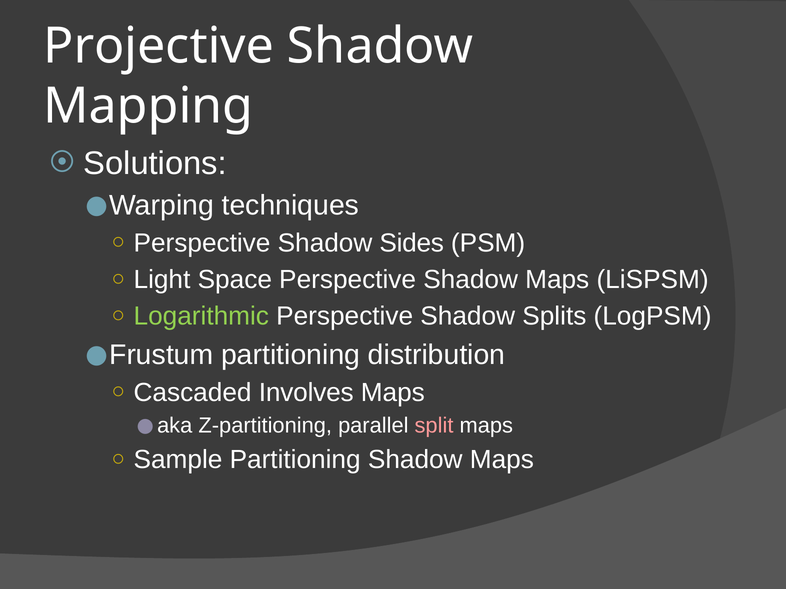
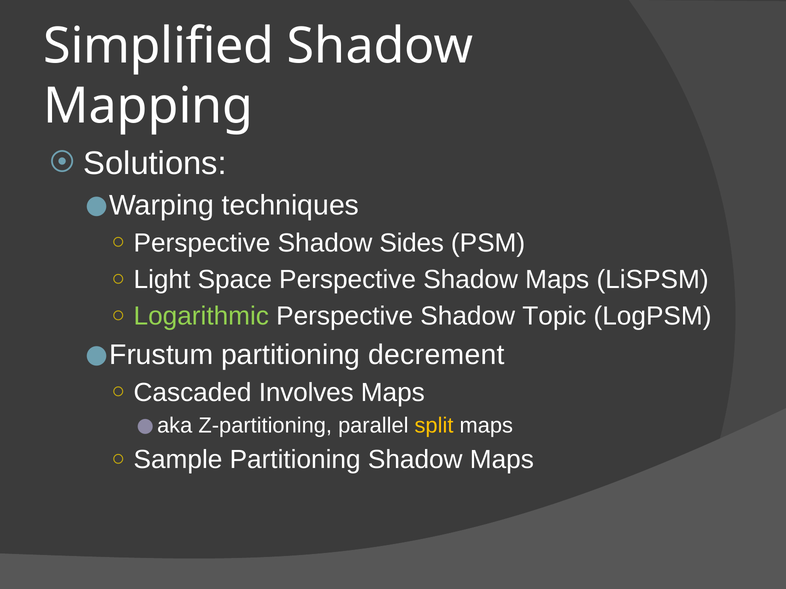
Projective: Projective -> Simplified
Splits: Splits -> Topic
distribution: distribution -> decrement
split colour: pink -> yellow
